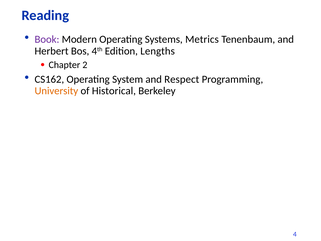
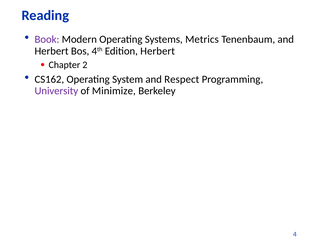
Edition Lengths: Lengths -> Herbert
University colour: orange -> purple
Historical: Historical -> Minimize
